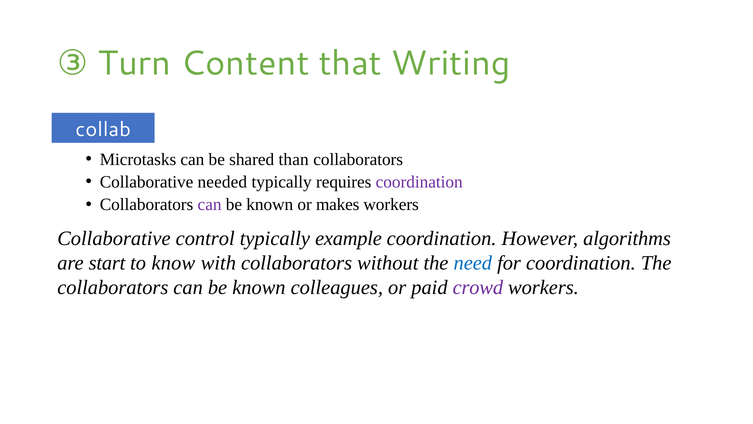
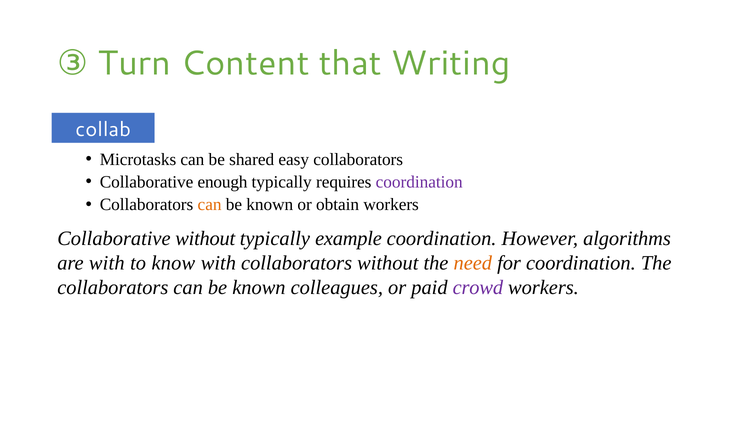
than: than -> easy
needed: needed -> enough
can at (210, 204) colour: purple -> orange
makes: makes -> obtain
Collaborative control: control -> without
are start: start -> with
need colour: blue -> orange
